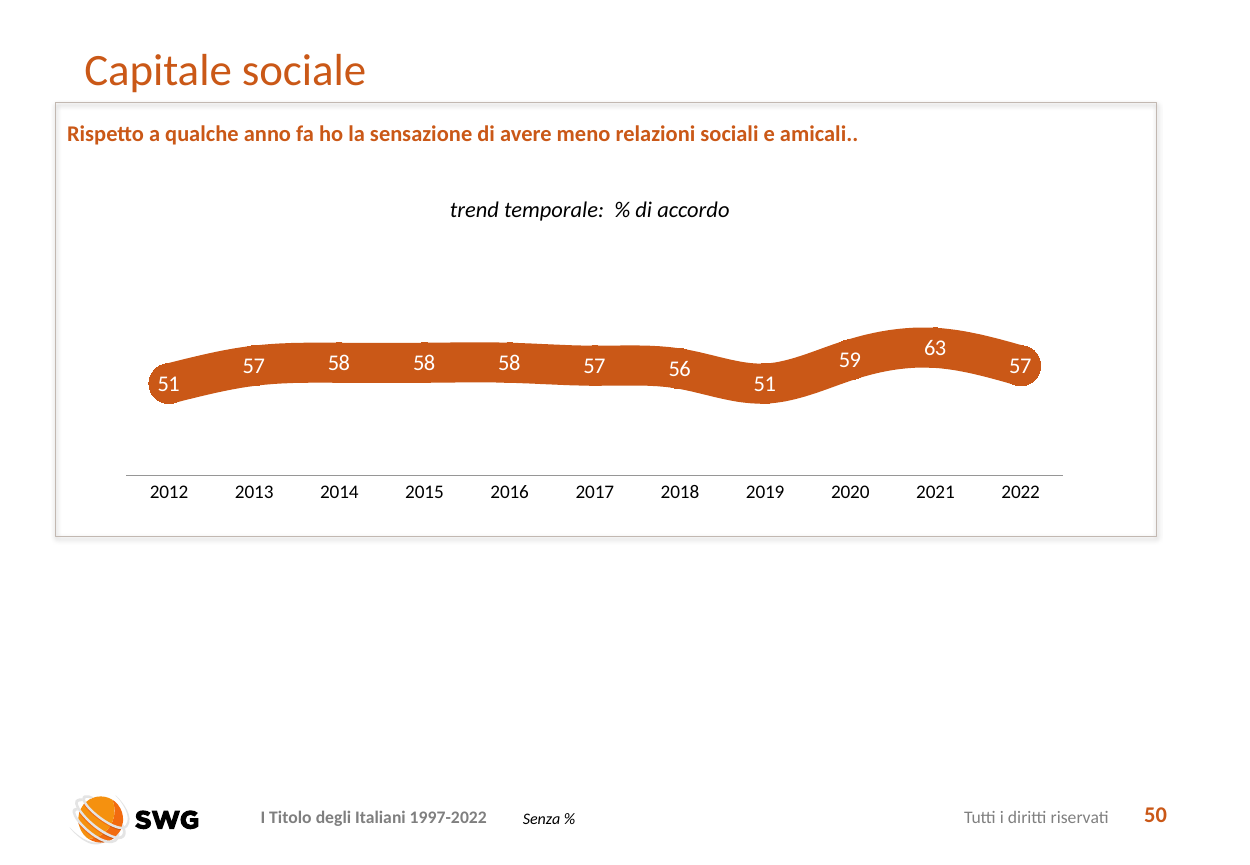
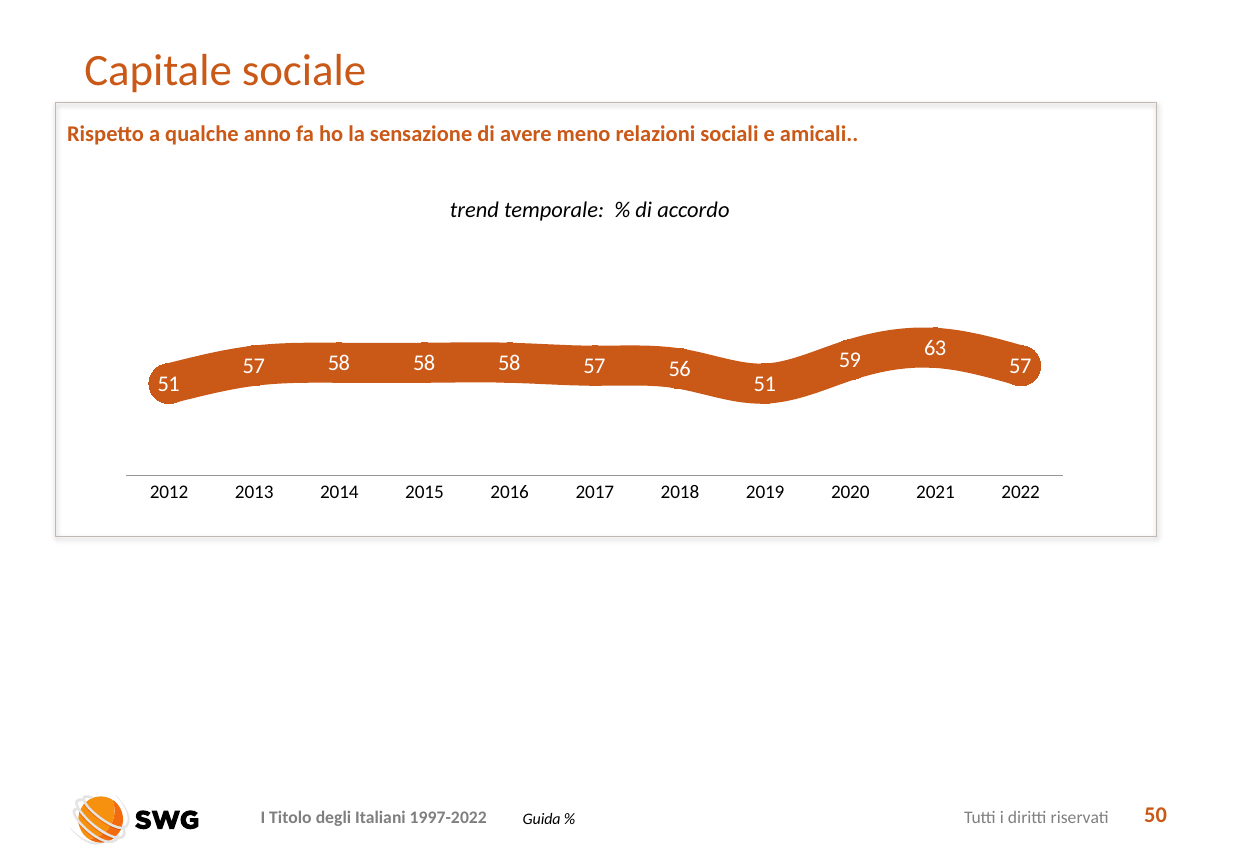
Senza: Senza -> Guida
